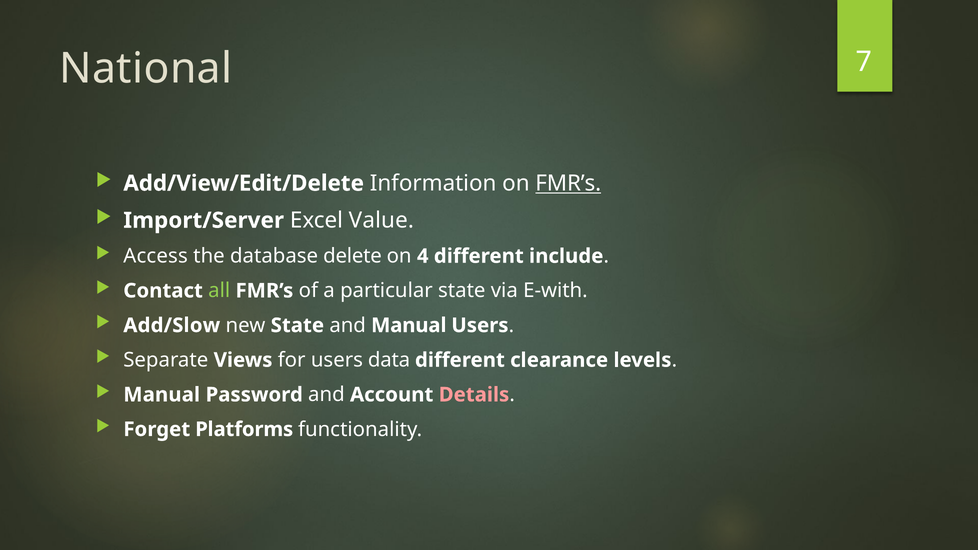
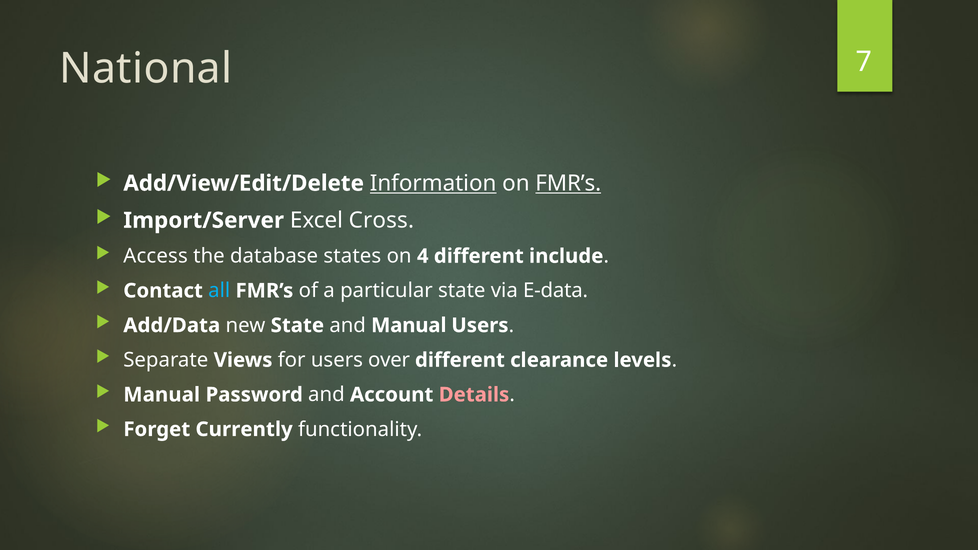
Information underline: none -> present
Value: Value -> Cross
delete: delete -> states
all colour: light green -> light blue
E-with: E-with -> E-data
Add/Slow: Add/Slow -> Add/Data
data: data -> over
Platforms: Platforms -> Currently
